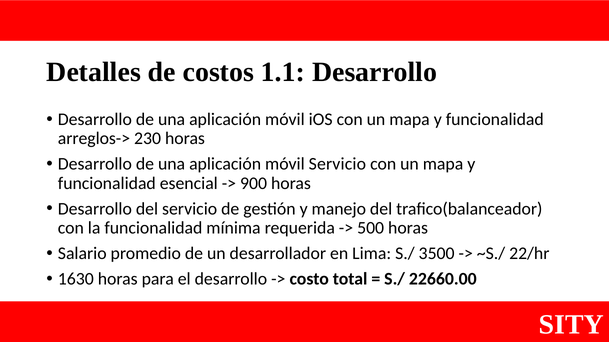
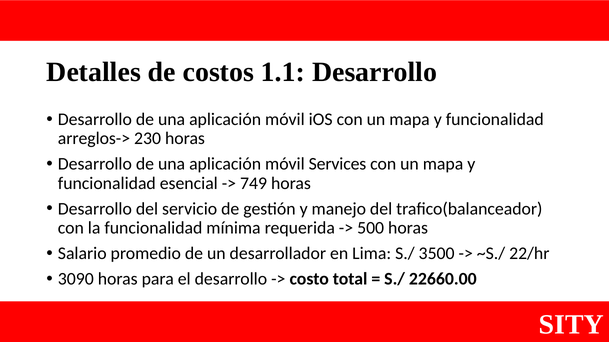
móvil Servicio: Servicio -> Services
900: 900 -> 749
1630: 1630 -> 3090
